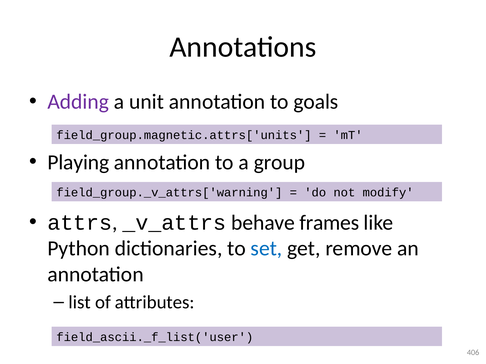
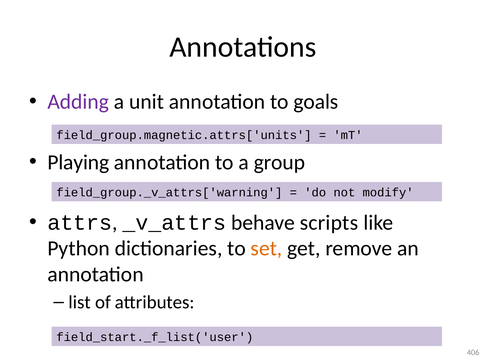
frames: frames -> scripts
set colour: blue -> orange
field_ascii._f_list('user: field_ascii._f_list('user -> field_start._f_list('user
